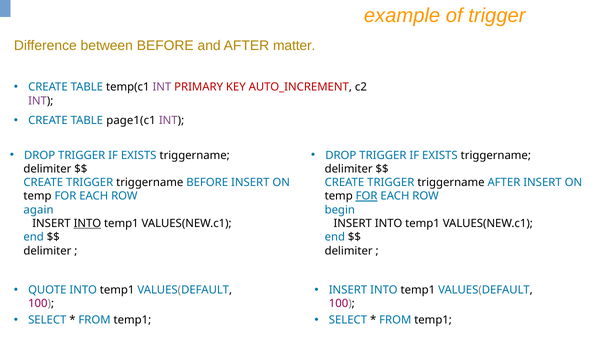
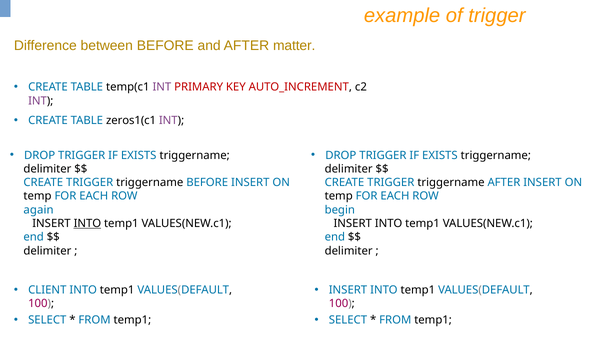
page1(c1: page1(c1 -> zeros1(c1
FOR at (367, 196) underline: present -> none
QUOTE: QUOTE -> CLIENT
